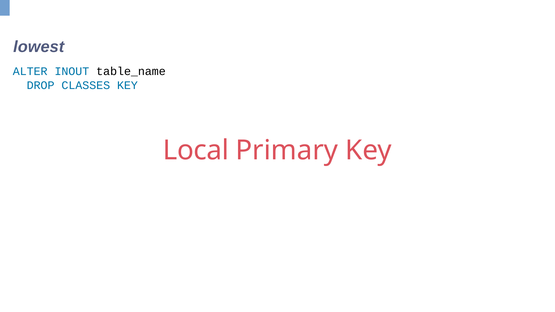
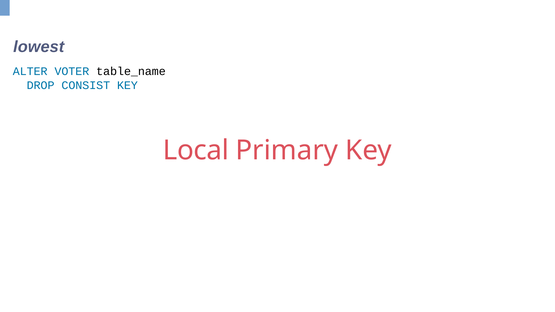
INOUT: INOUT -> VOTER
CLASSES: CLASSES -> CONSIST
